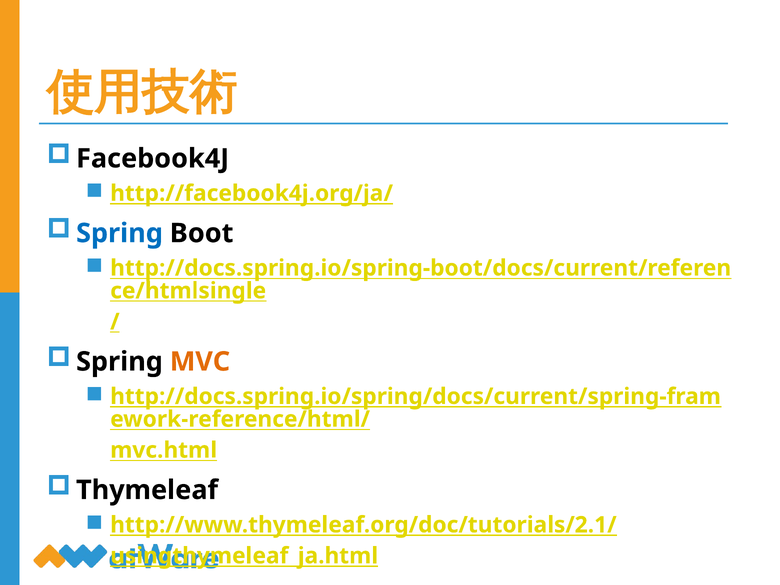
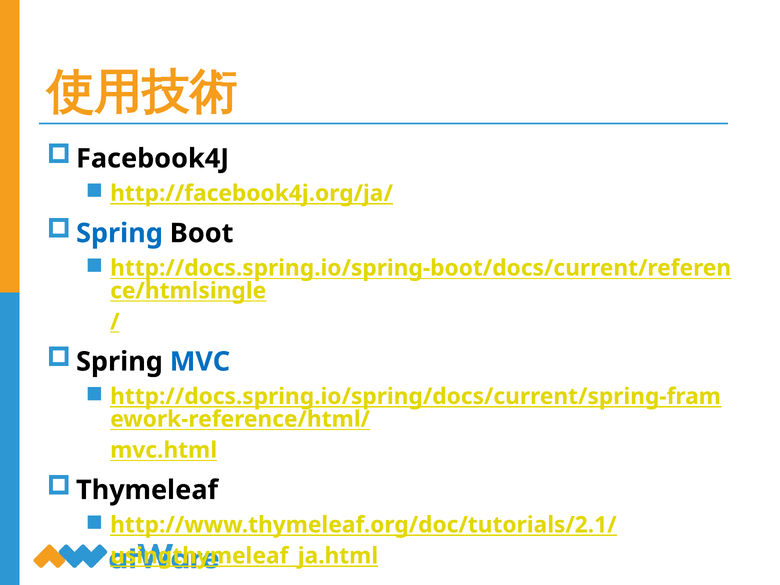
MVC colour: orange -> blue
